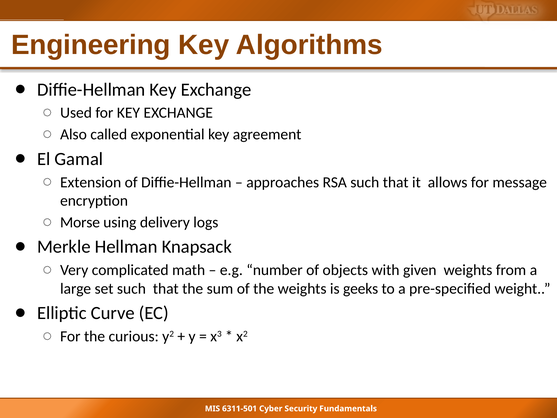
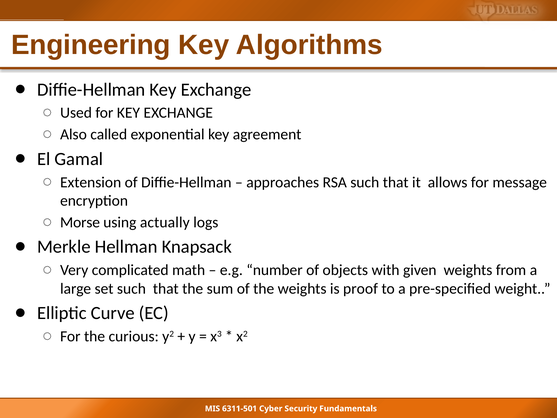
delivery: delivery -> actually
geeks: geeks -> proof
